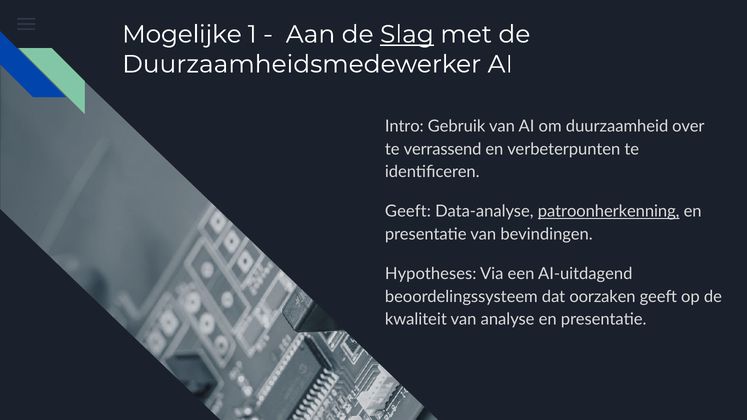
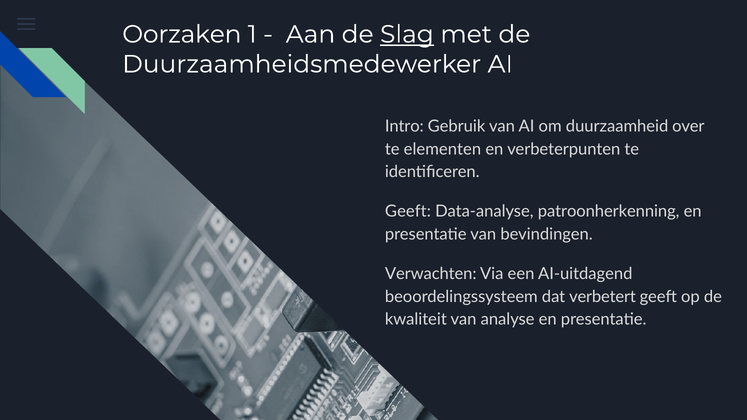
Mogelijke: Mogelijke -> Oorzaken
verrassend: verrassend -> elementen
patroonherkenning underline: present -> none
Hypotheses: Hypotheses -> Verwachten
oorzaken: oorzaken -> verbetert
